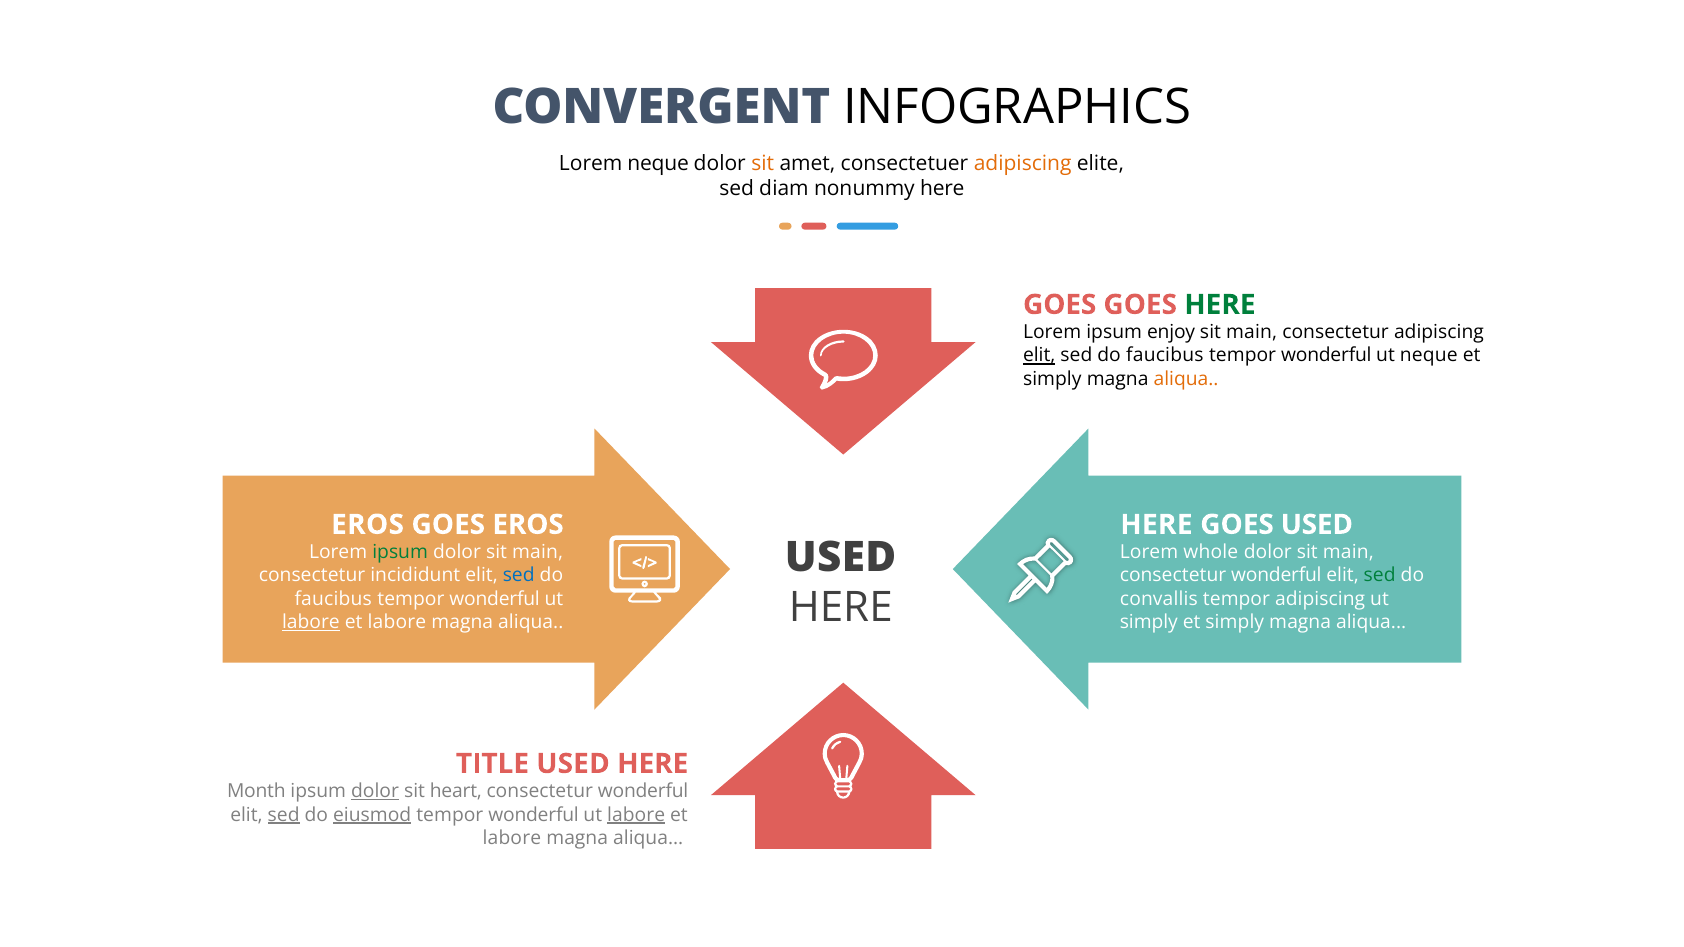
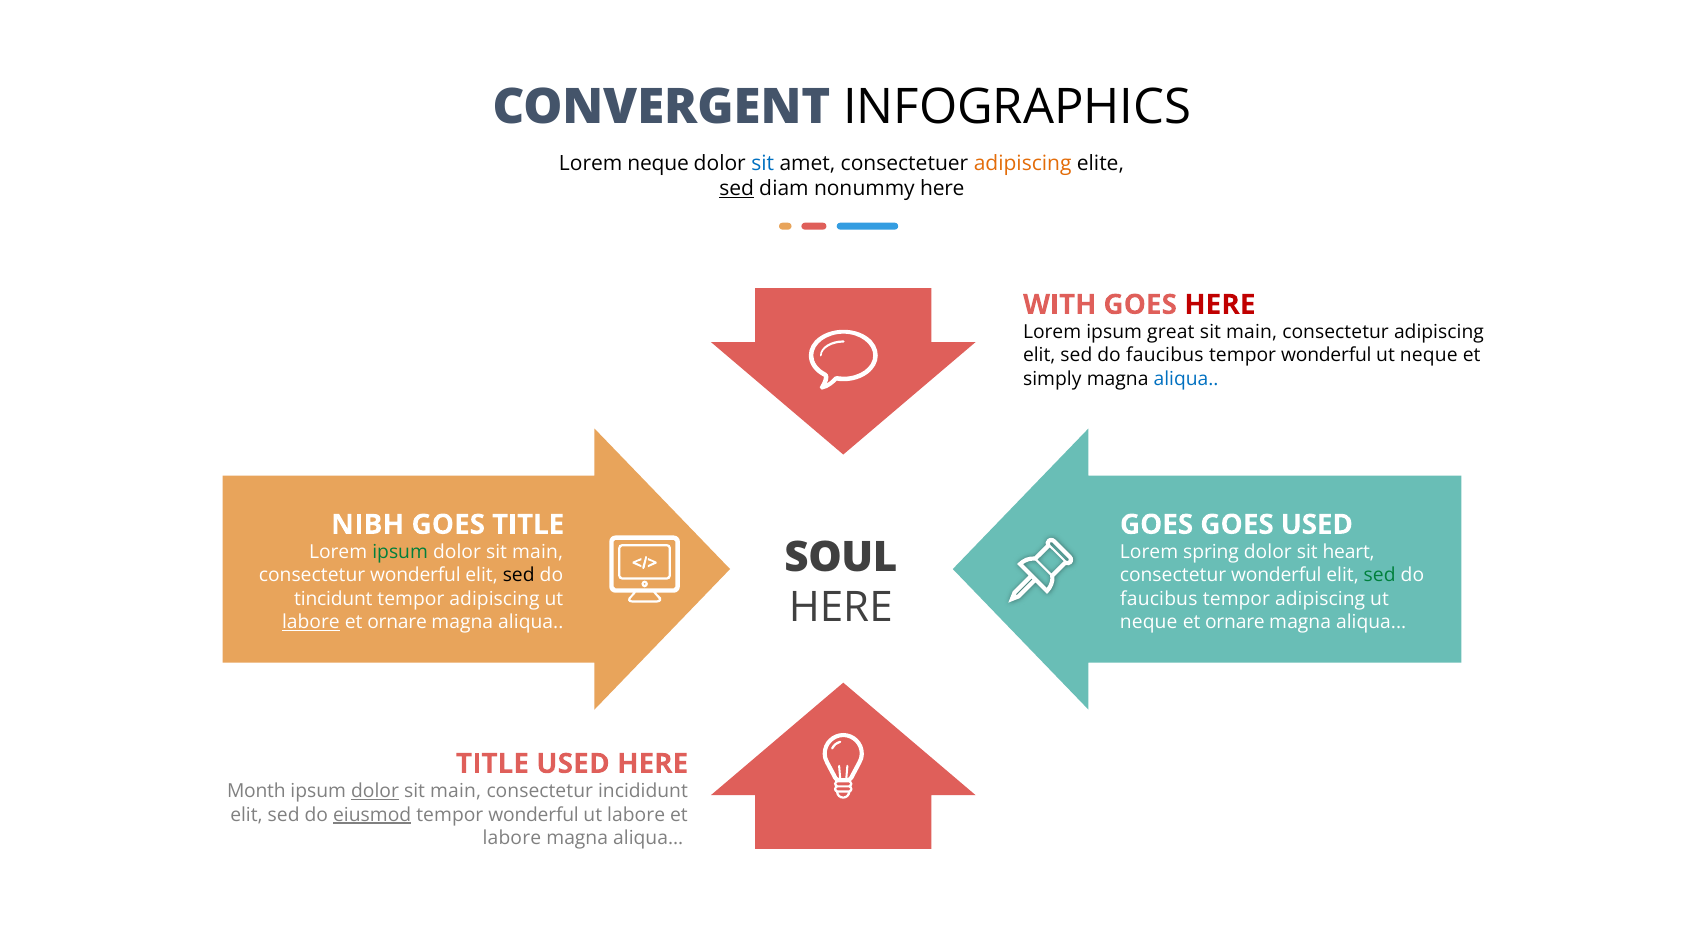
sit at (763, 163) colour: orange -> blue
sed at (737, 189) underline: none -> present
GOES at (1060, 305): GOES -> WITH
HERE at (1220, 305) colour: green -> red
enjoy: enjoy -> great
elit at (1039, 356) underline: present -> none
aliqua at (1186, 379) colour: orange -> blue
EROS at (368, 525): EROS -> NIBH
GOES EROS: EROS -> TITLE
HERE at (1156, 525): HERE -> GOES
USED at (841, 557): USED -> SOUL
whole: whole -> spring
main at (1348, 553): main -> heart
incididunt at (415, 576): incididunt -> wonderful
sed at (519, 576) colour: blue -> black
faucibus at (333, 599): faucibus -> tincidunt
wonderful at (495, 599): wonderful -> adipiscing
convallis at (1159, 599): convallis -> faucibus
labore at (397, 622): labore -> ornare
simply at (1149, 622): simply -> neque
simply at (1235, 622): simply -> ornare
heart at (456, 792): heart -> main
wonderful at (643, 792): wonderful -> incididunt
sed at (284, 815) underline: present -> none
labore at (636, 815) underline: present -> none
